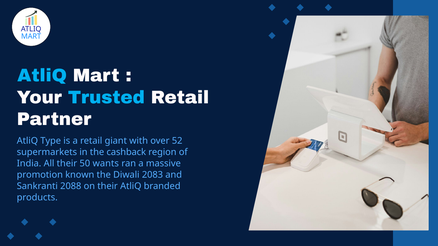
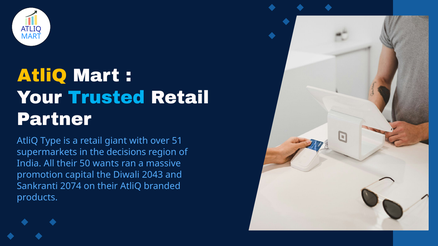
AtliQ at (42, 76) colour: light blue -> yellow
52: 52 -> 51
cashback: cashback -> decisions
known: known -> capital
2083: 2083 -> 2043
2088: 2088 -> 2074
